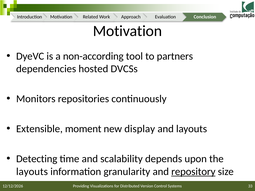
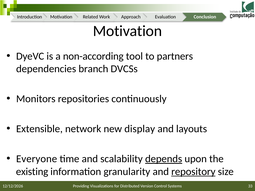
hosted: hosted -> branch
moment: moment -> network
Detecting: Detecting -> Everyone
depends underline: none -> present
layouts at (32, 172): layouts -> existing
